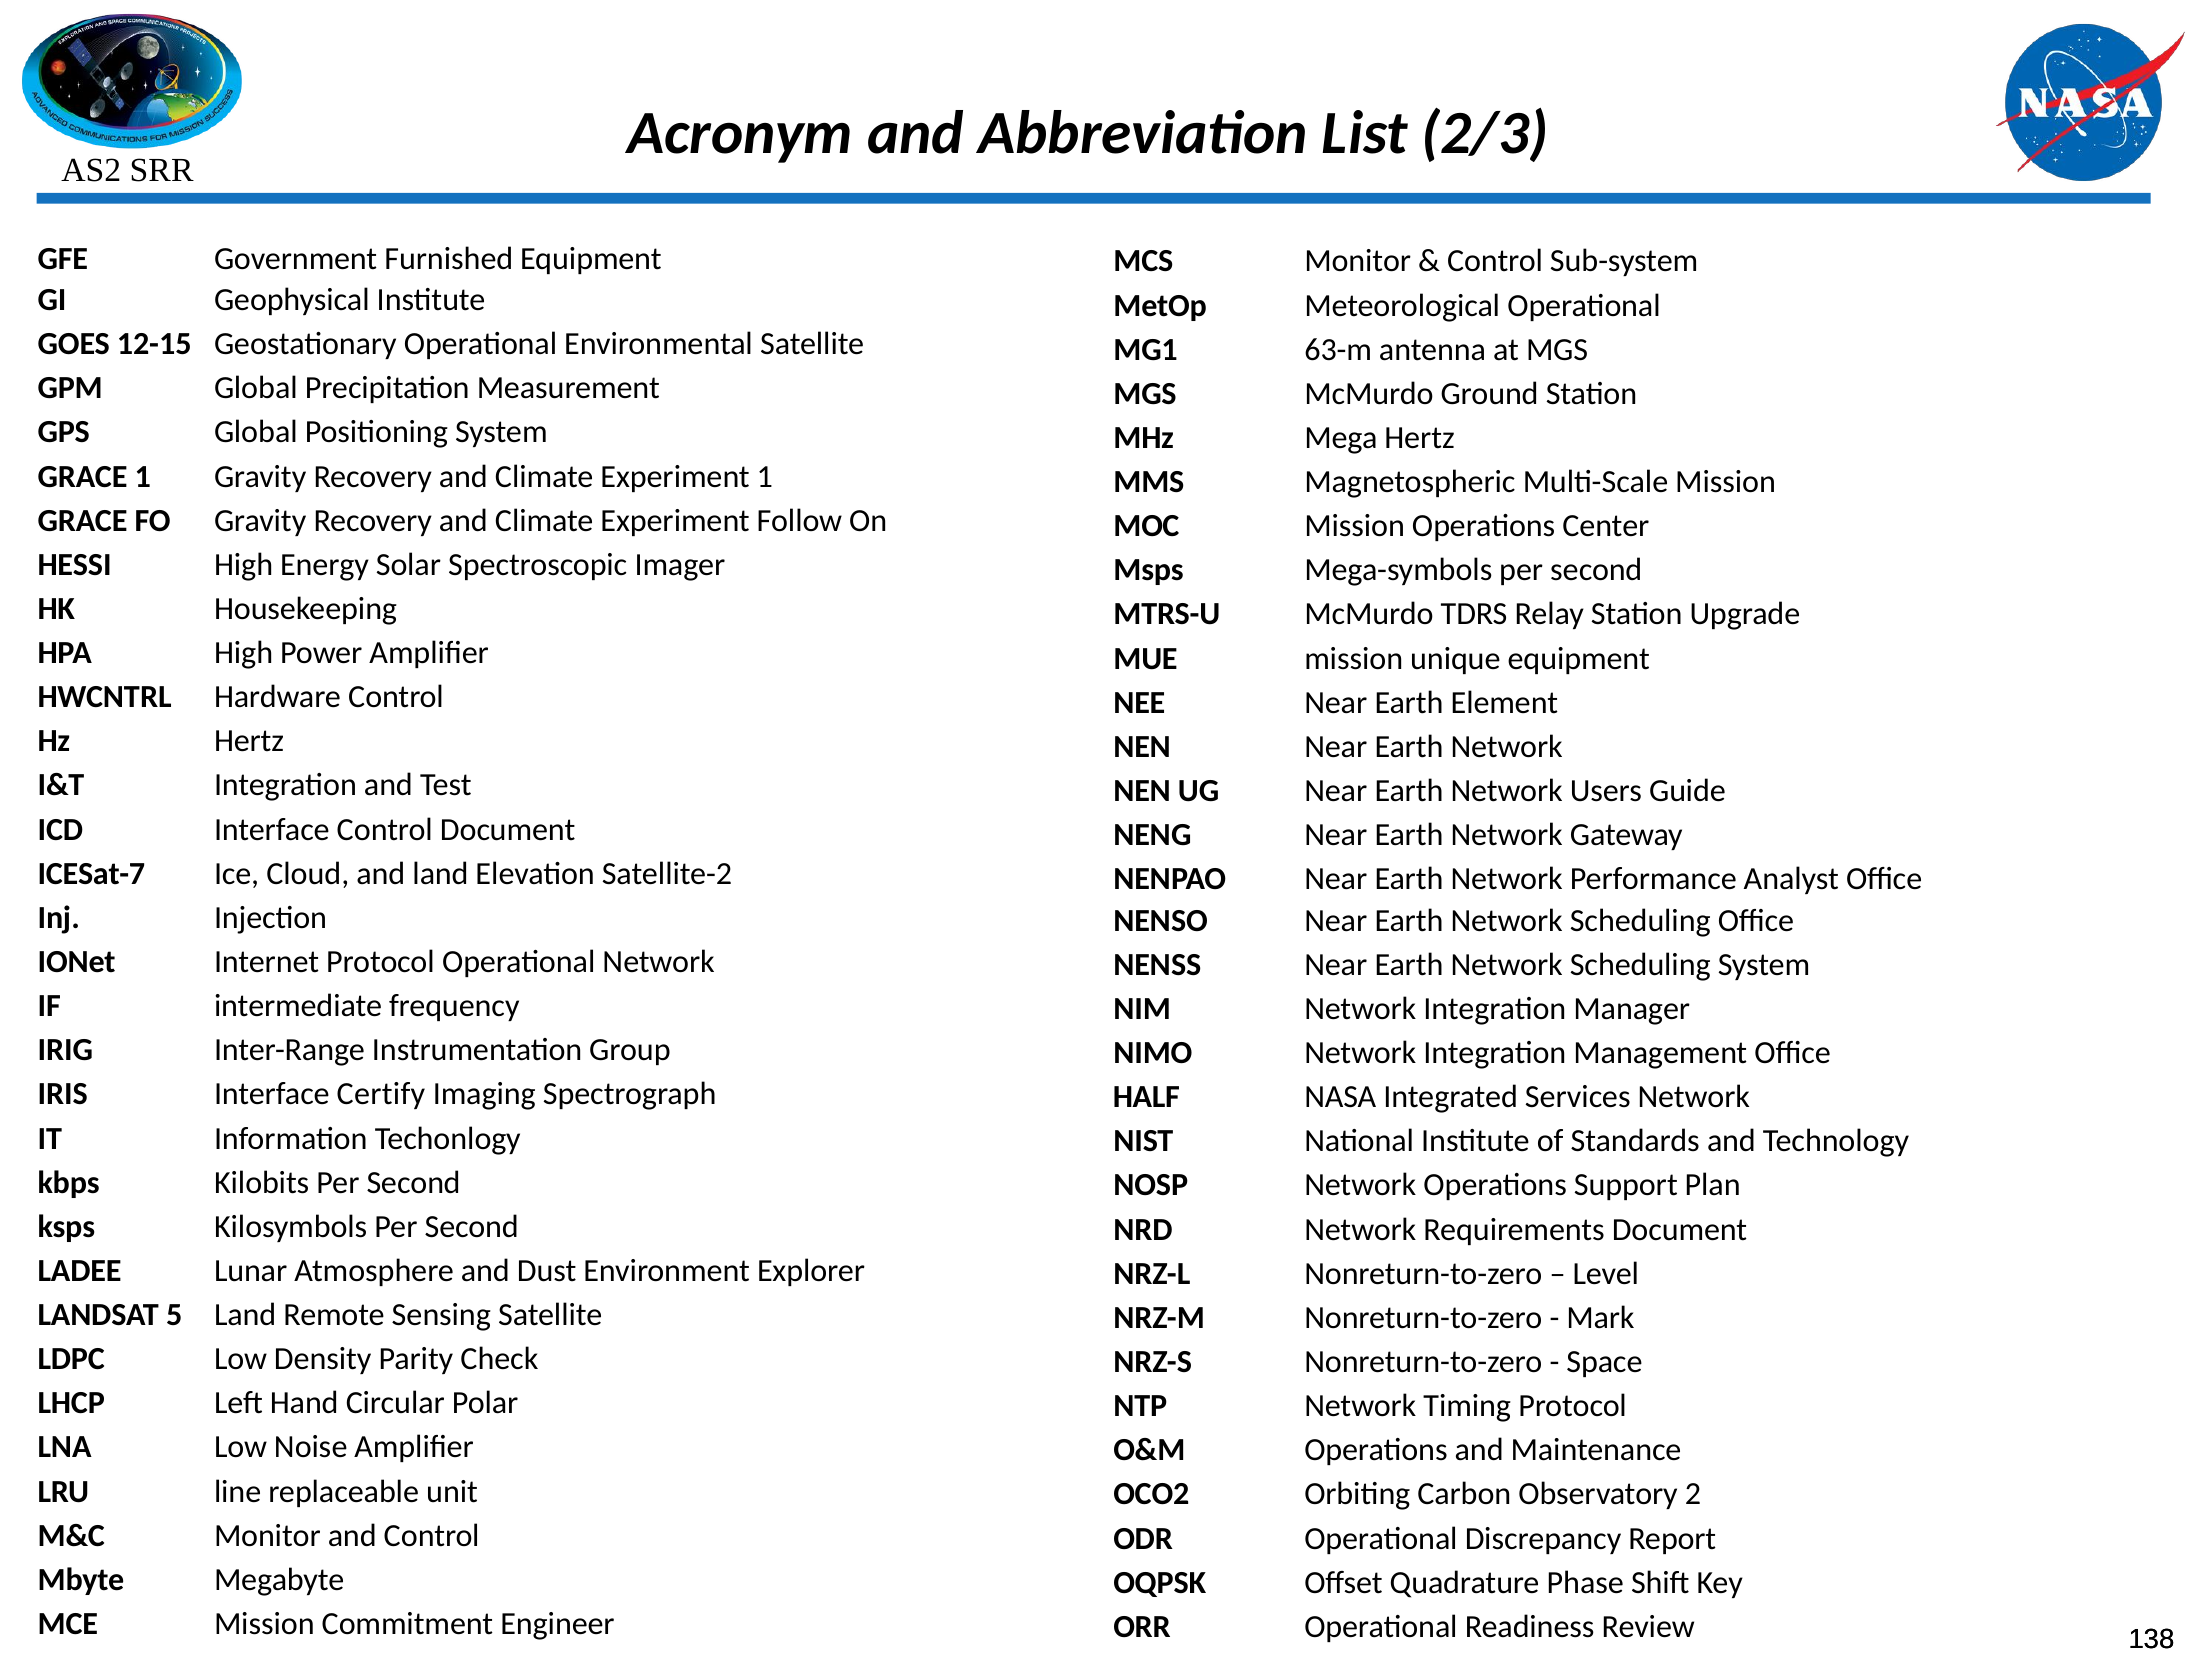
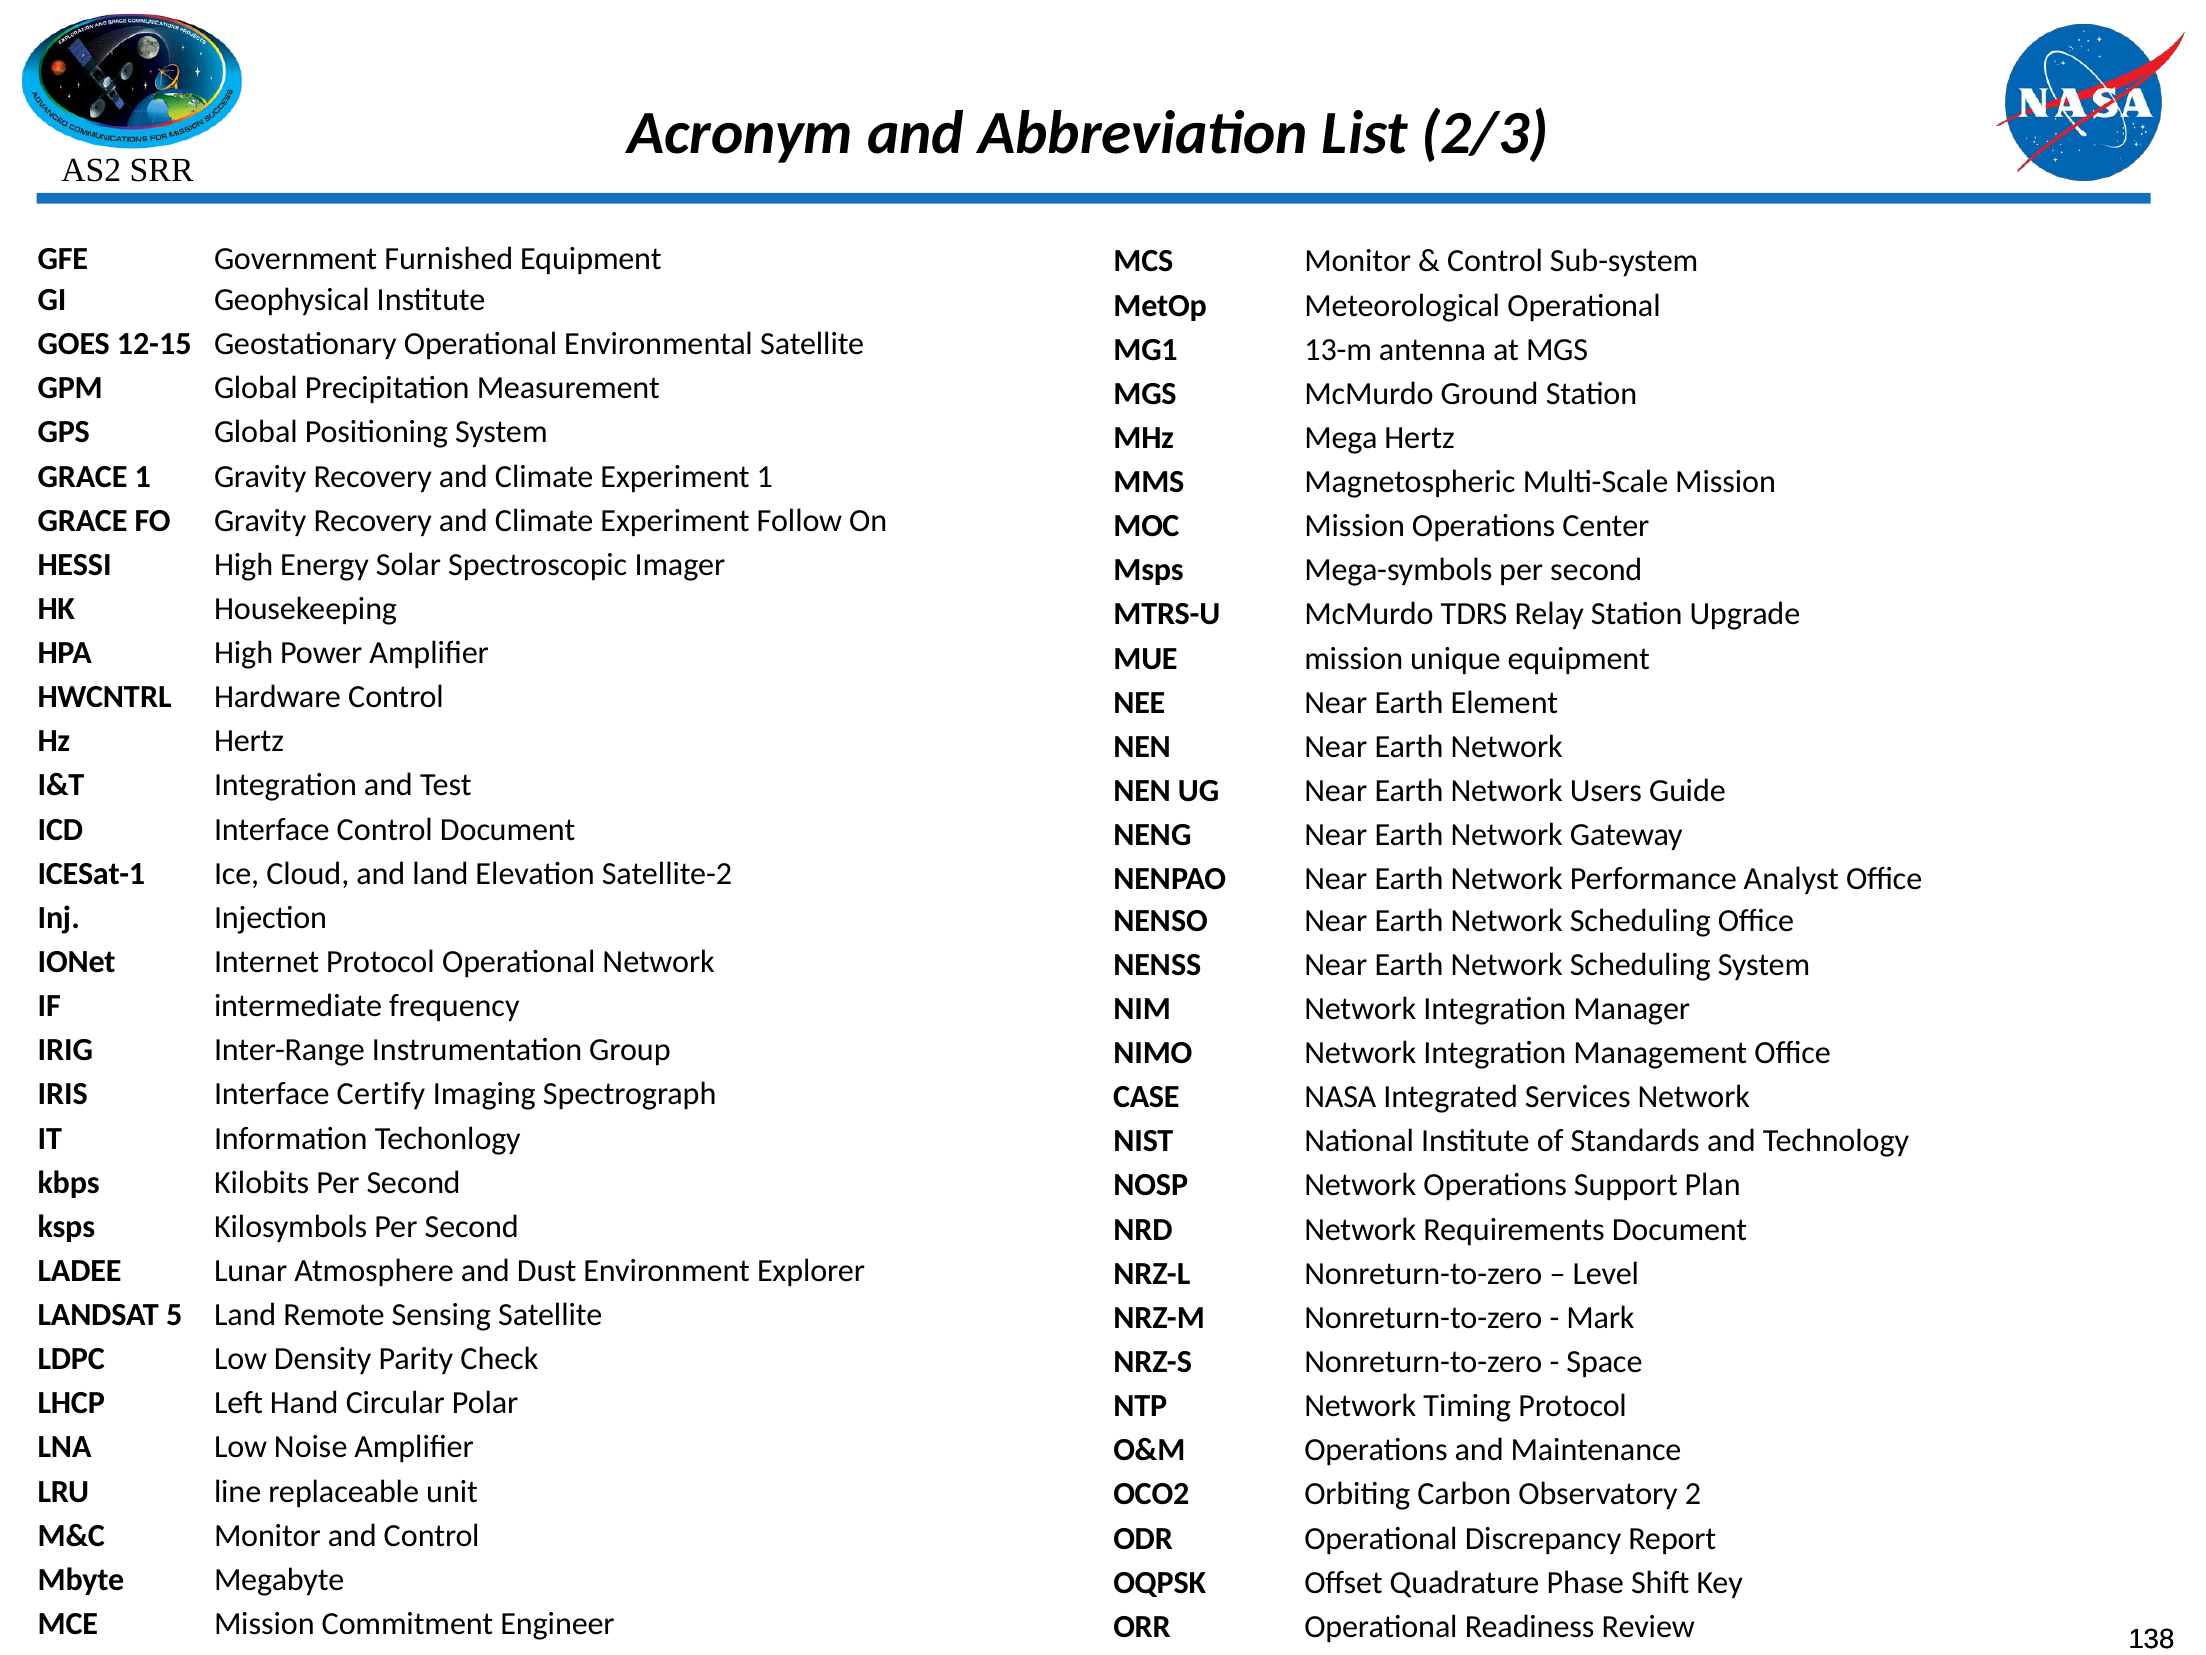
63-m: 63-m -> 13-m
ICESat-7: ICESat-7 -> ICESat-1
HALF: HALF -> CASE
